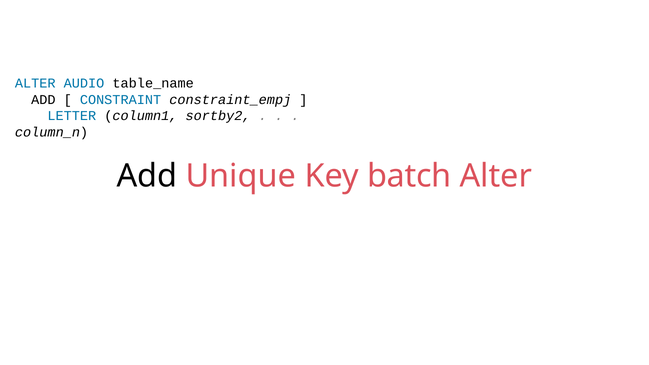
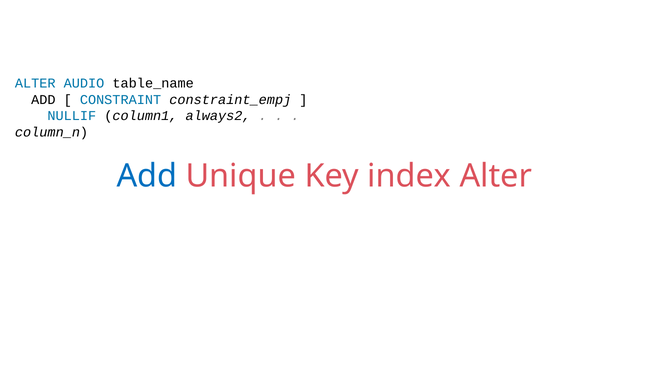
LETTER: LETTER -> NULLIF
sortby2: sortby2 -> always2
Add at (147, 176) colour: black -> blue
batch: batch -> index
